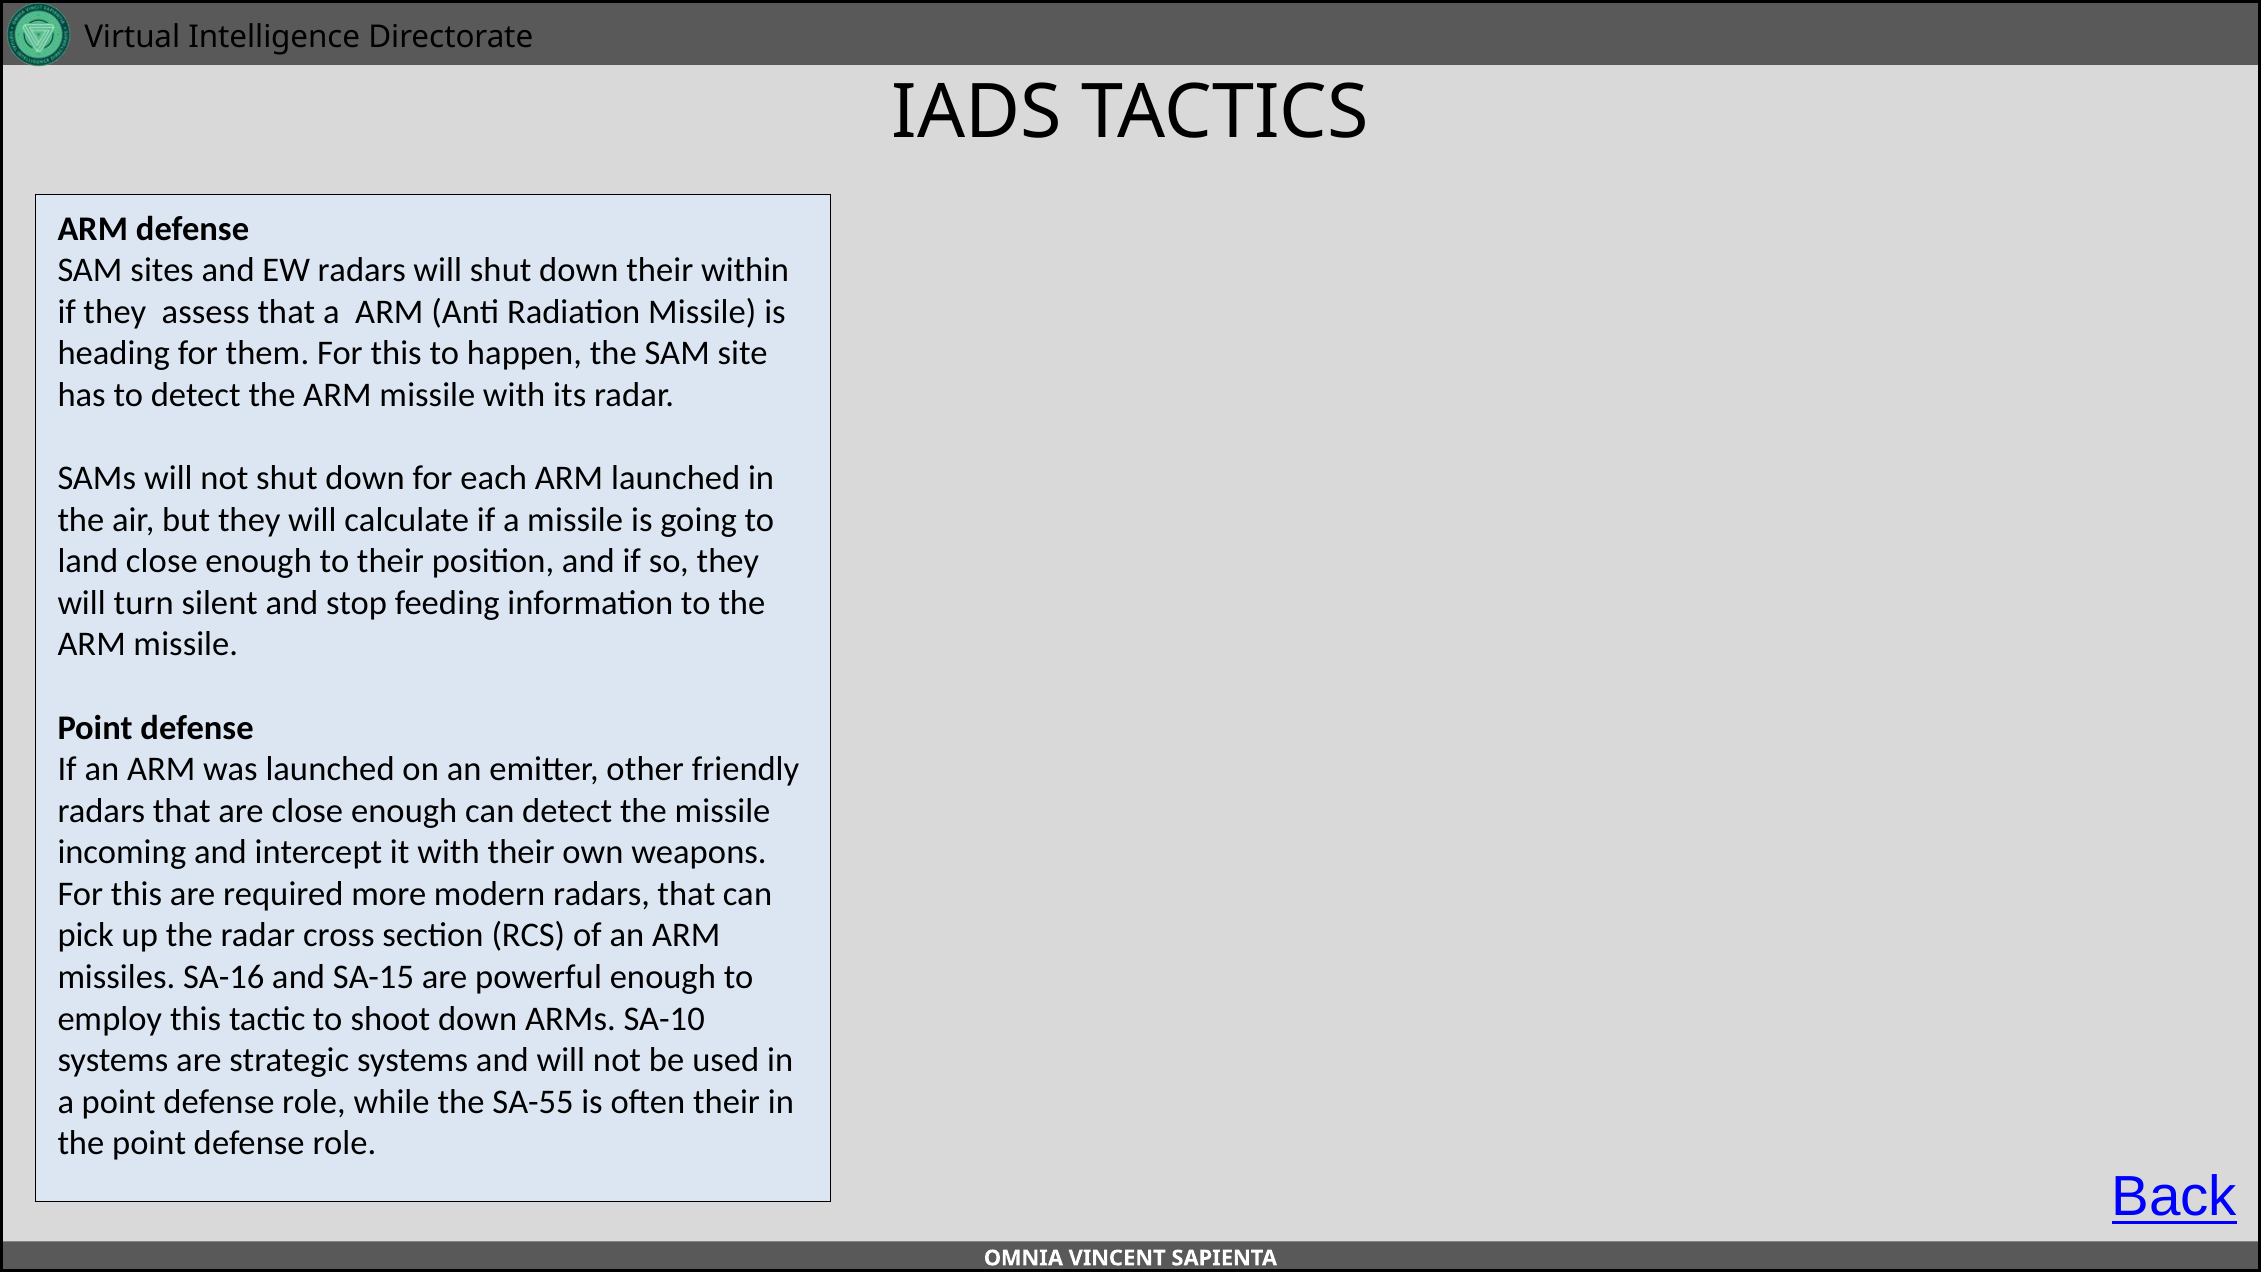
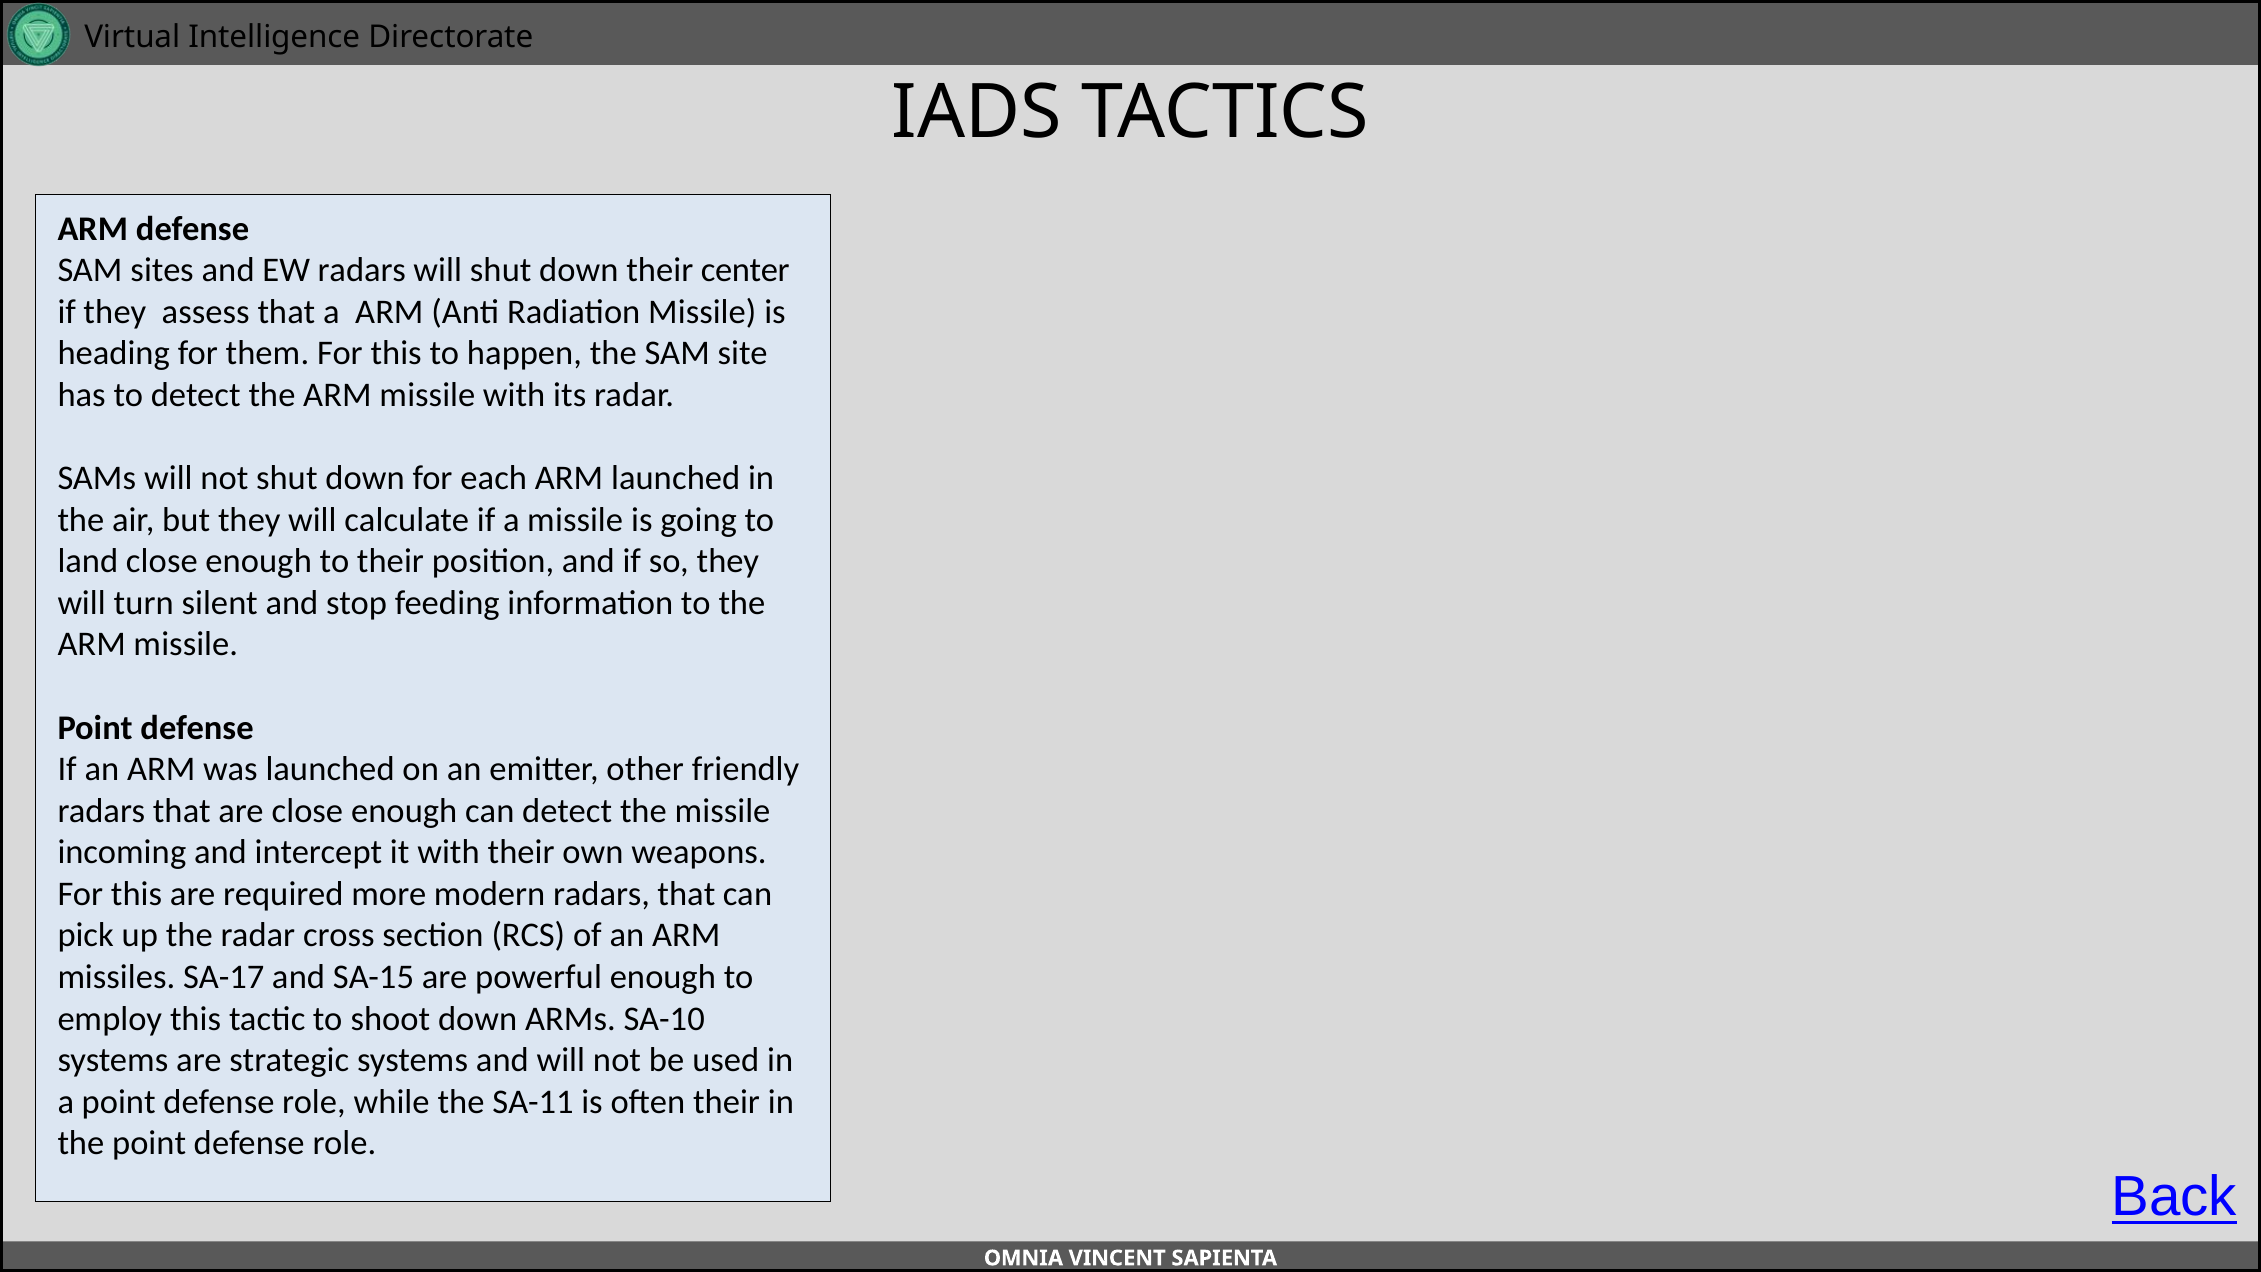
within: within -> center
SA-16: SA-16 -> SA-17
SA-55: SA-55 -> SA-11
